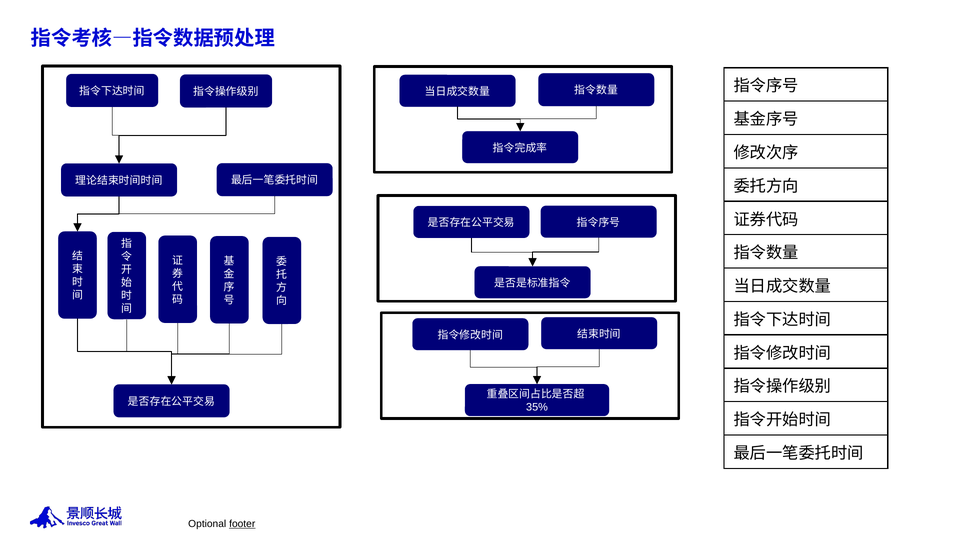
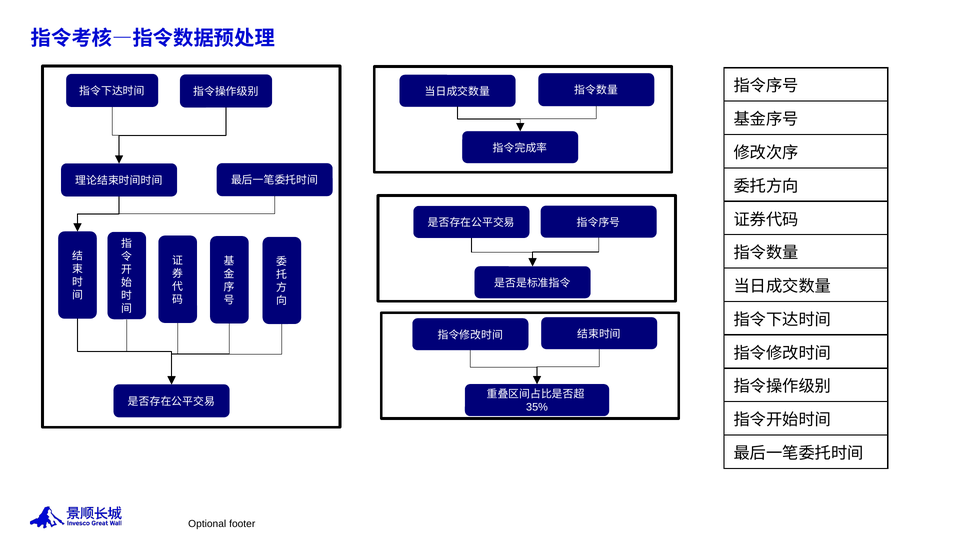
footer underline: present -> none
